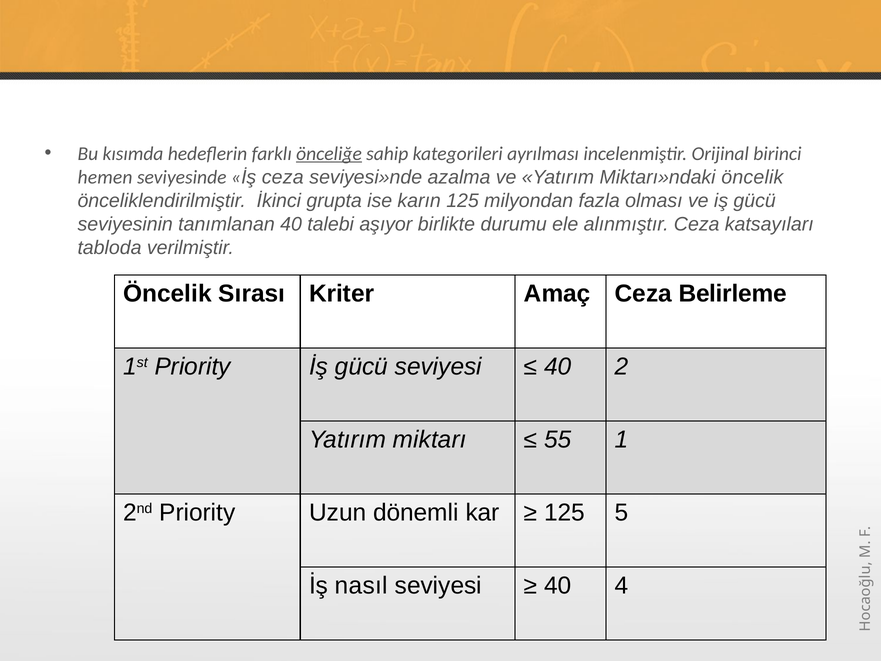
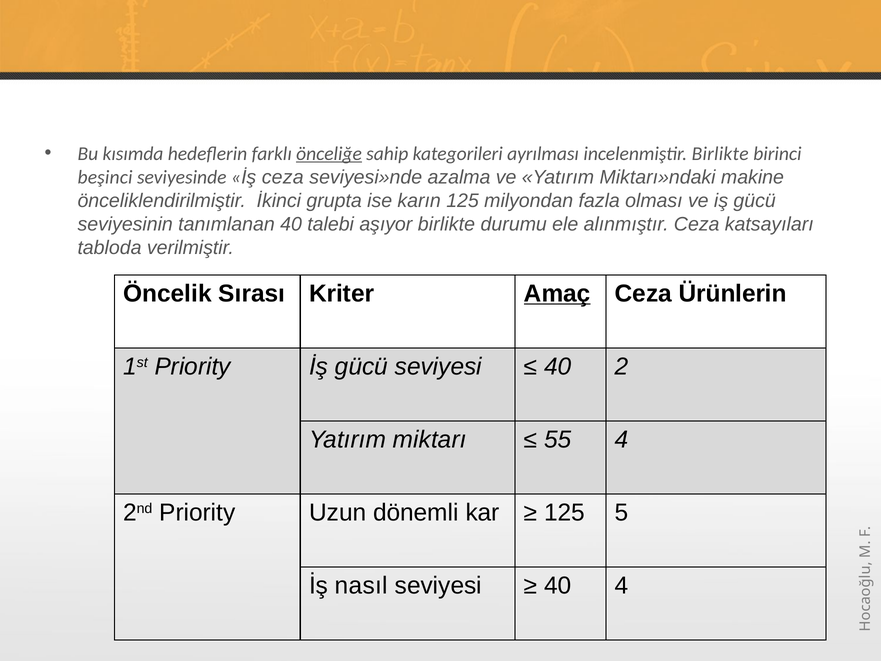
incelenmiştir Orijinal: Orijinal -> Birlikte
hemen: hemen -> beşinci
Miktarı»ndaki öncelik: öncelik -> makine
Amaç underline: none -> present
Belirleme: Belirleme -> Ürünlerin
55 1: 1 -> 4
